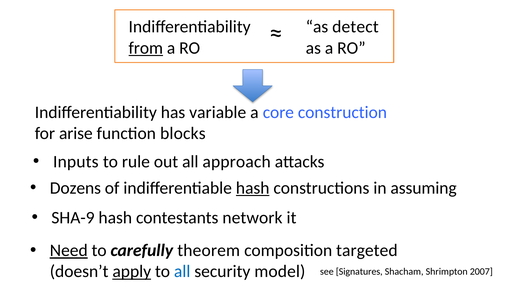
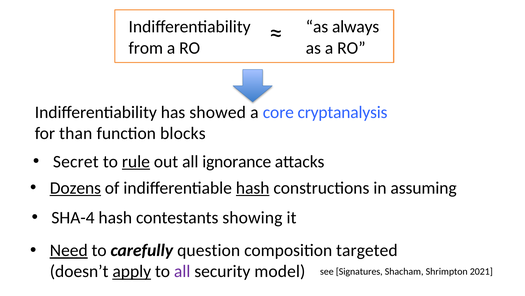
detect: detect -> always
from underline: present -> none
variable: variable -> showed
construction: construction -> cryptanalysis
arise: arise -> than
Inputs: Inputs -> Secret
rule underline: none -> present
approach: approach -> ignorance
Dozens underline: none -> present
SHA-9: SHA-9 -> SHA-4
network: network -> showing
theorem: theorem -> question
all at (182, 271) colour: blue -> purple
2007: 2007 -> 2021
